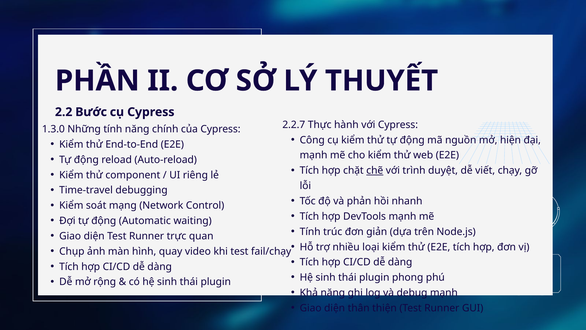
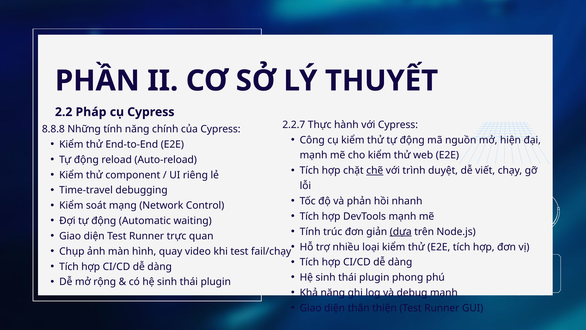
Bước: Bước -> Pháp
1.3.0: 1.3.0 -> 8.8.8
dựa underline: none -> present
